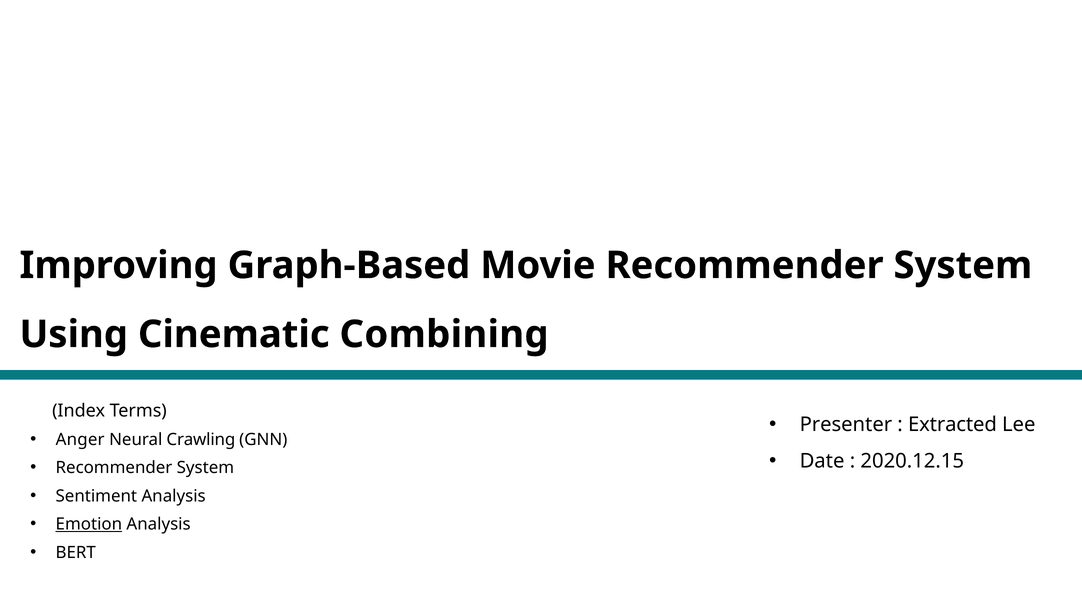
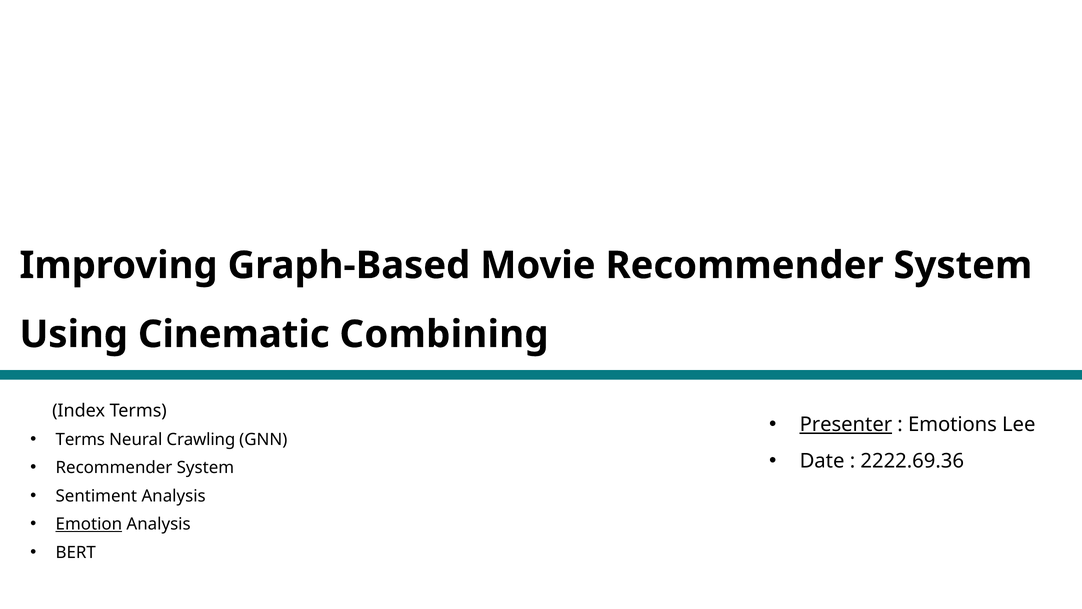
Presenter underline: none -> present
Extracted: Extracted -> Emotions
Anger at (80, 439): Anger -> Terms
2020.12.15: 2020.12.15 -> 2222.69.36
